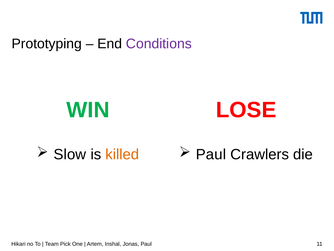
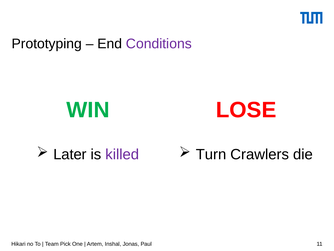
Slow: Slow -> Later
killed colour: orange -> purple
Paul at (211, 154): Paul -> Turn
